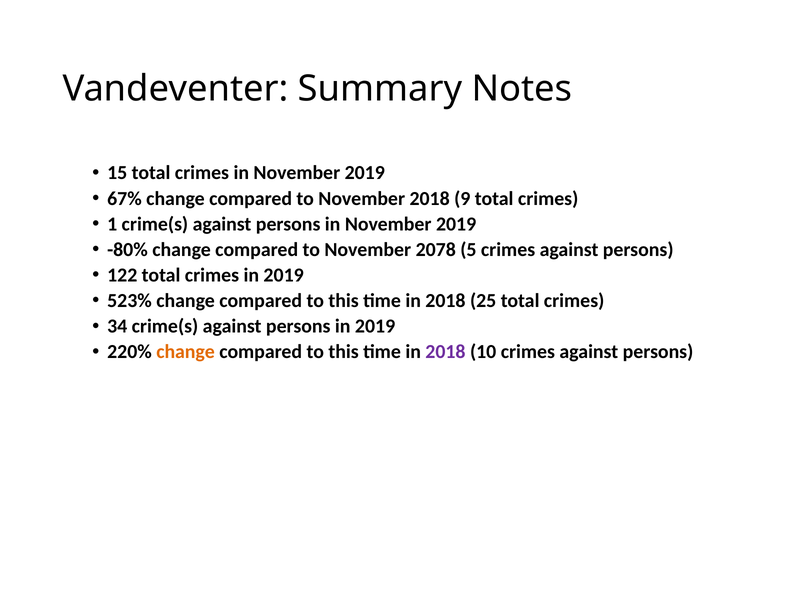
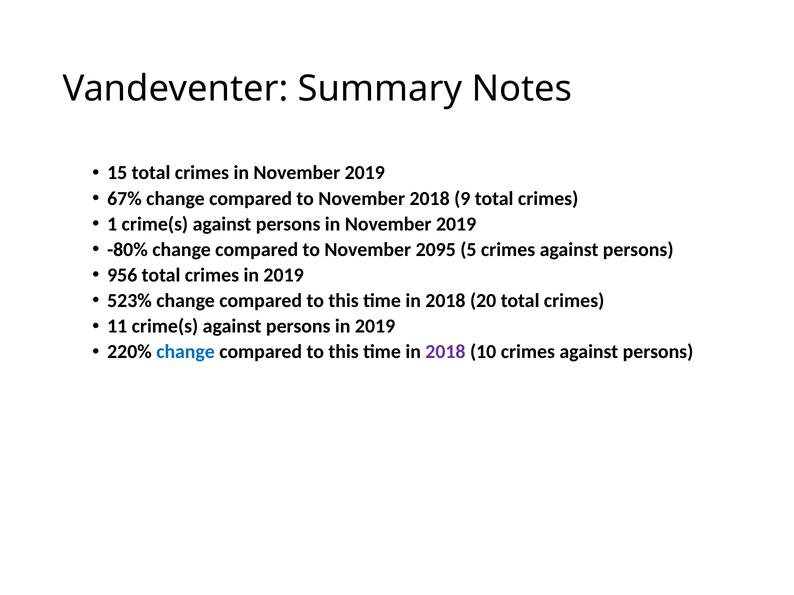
2078: 2078 -> 2095
122: 122 -> 956
25: 25 -> 20
34: 34 -> 11
change at (186, 352) colour: orange -> blue
